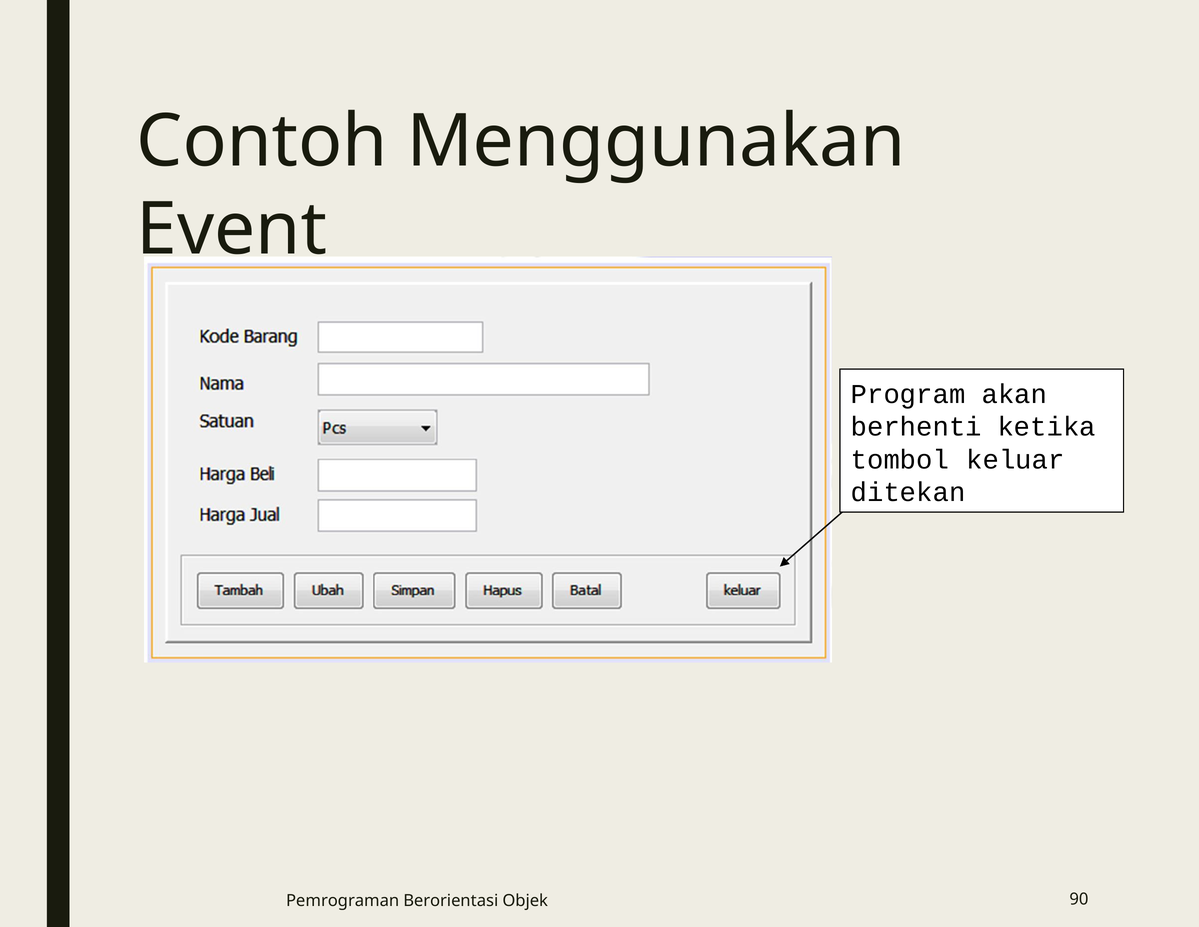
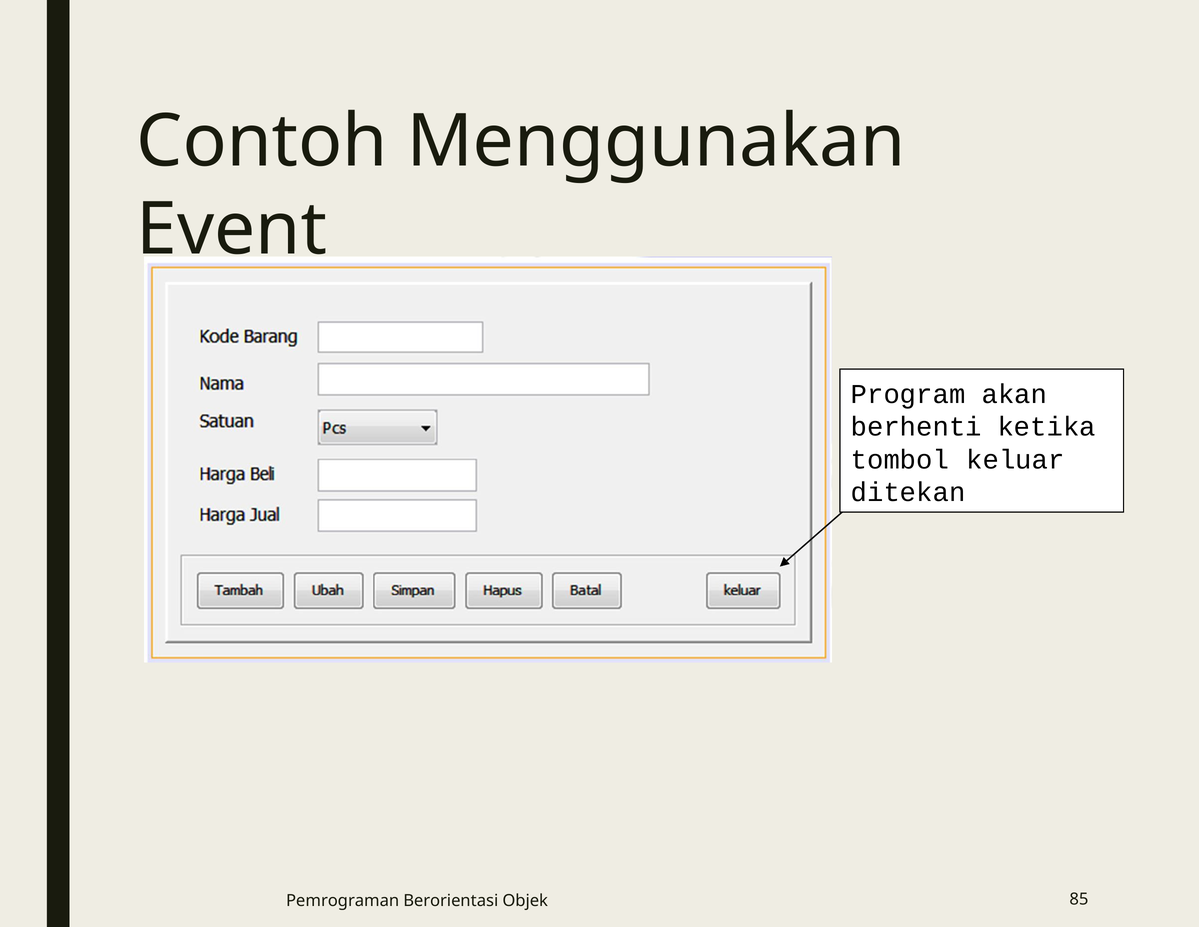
90: 90 -> 85
